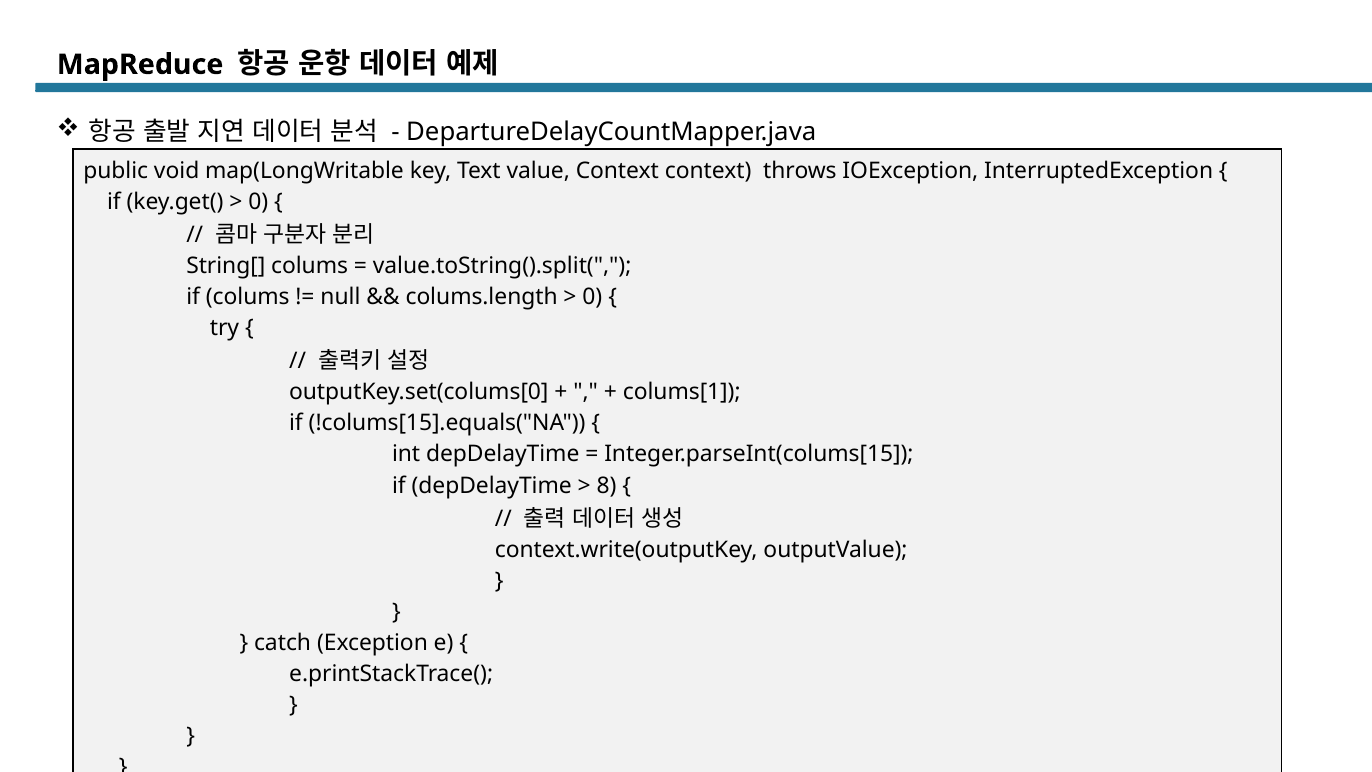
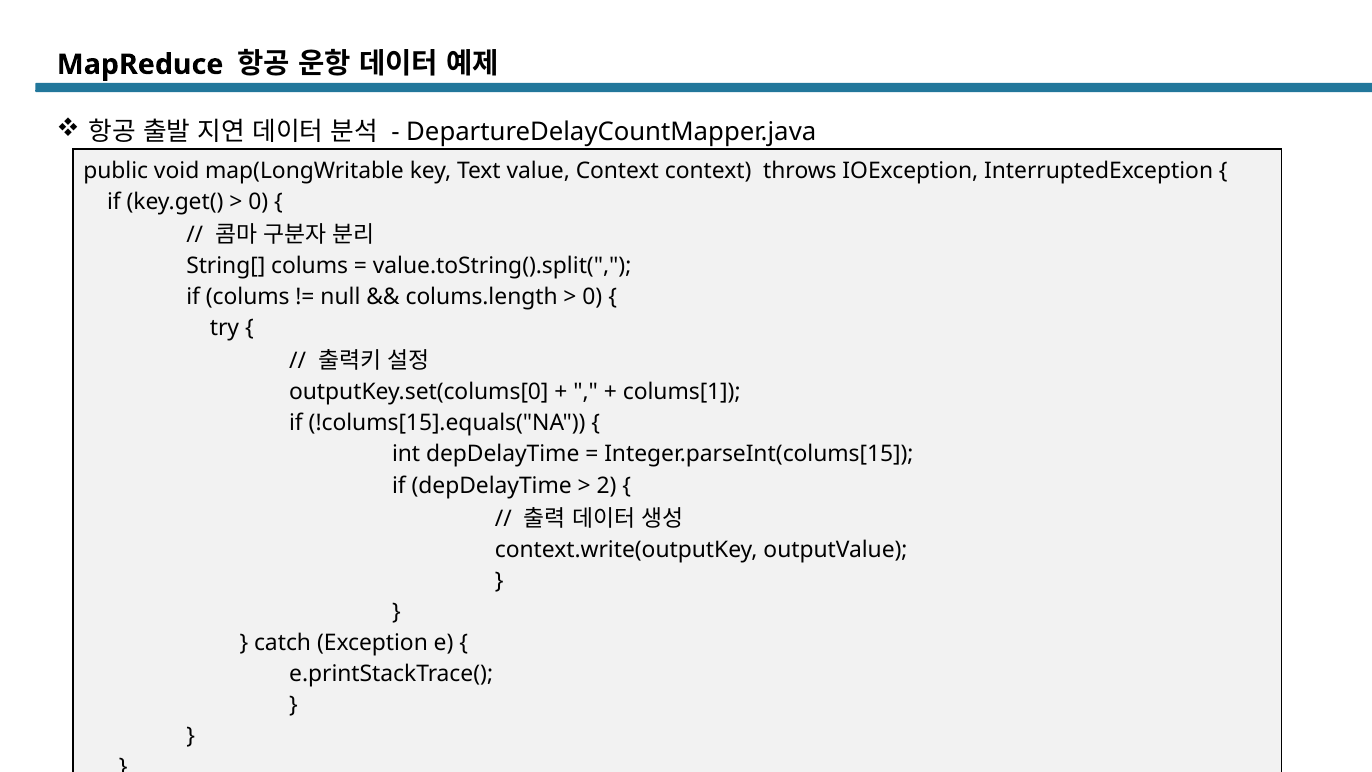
8: 8 -> 2
